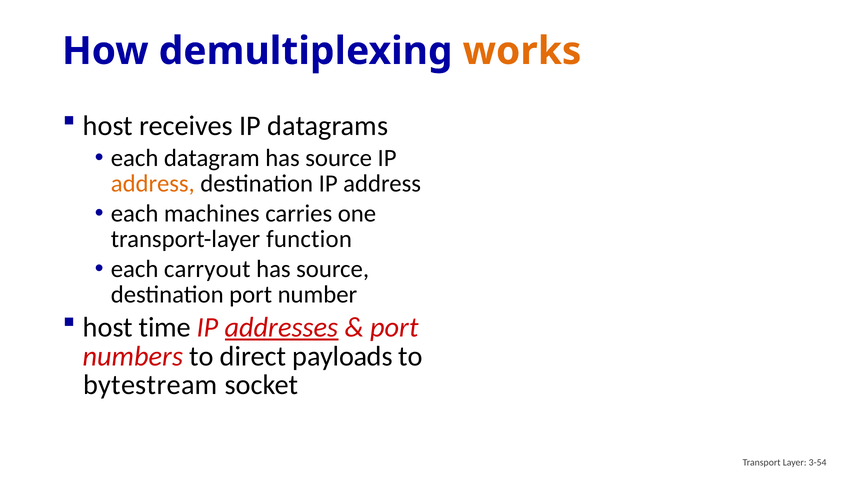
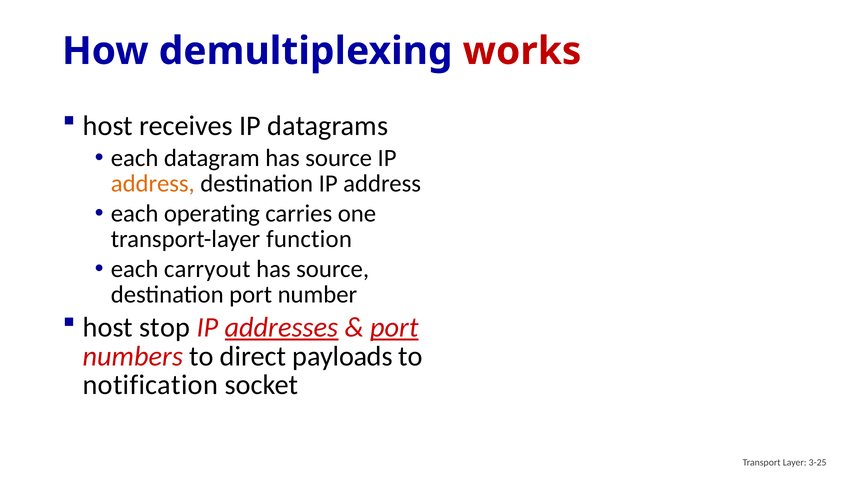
works colour: orange -> red
machines: machines -> operating
time: time -> stop
port at (395, 327) underline: none -> present
bytestream: bytestream -> notification
3-54: 3-54 -> 3-25
